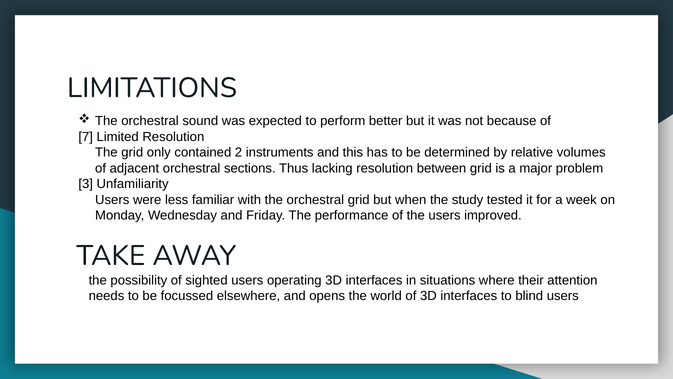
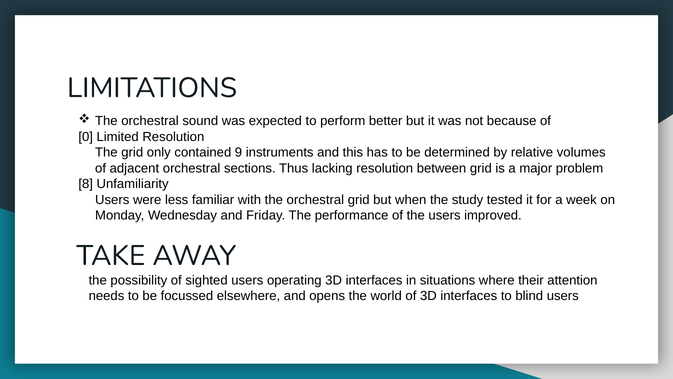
7: 7 -> 0
2: 2 -> 9
3: 3 -> 8
